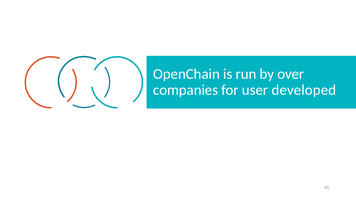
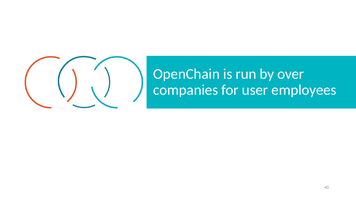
developed: developed -> employees
